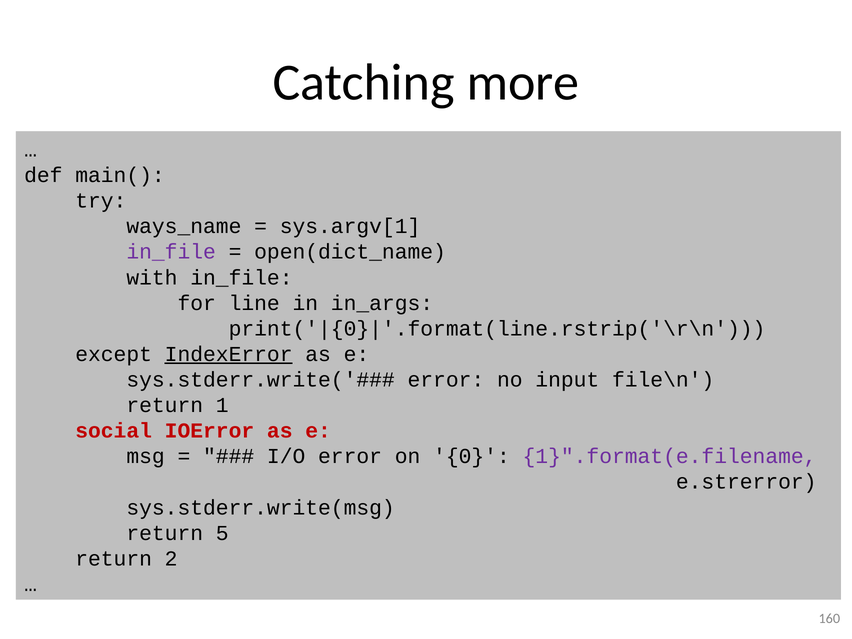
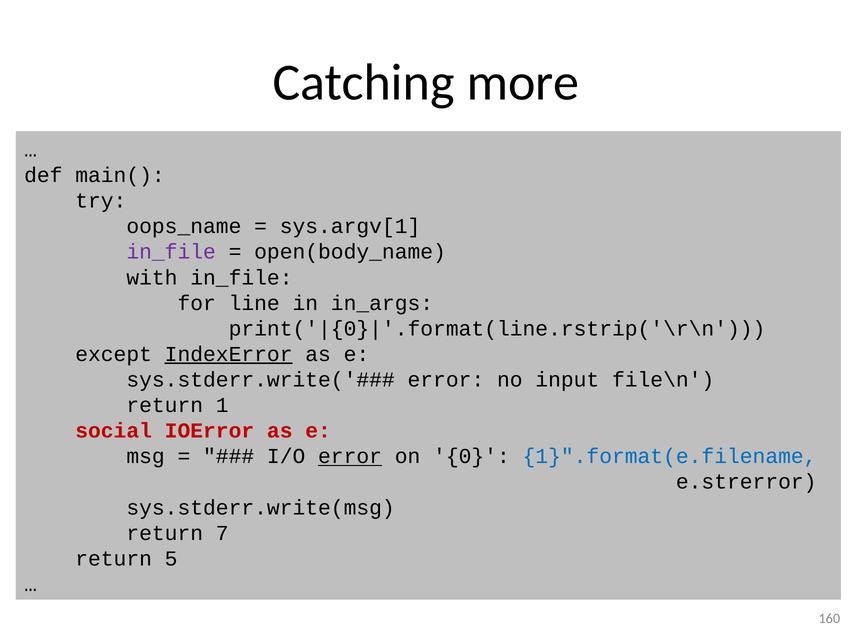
ways_name: ways_name -> oops_name
open(dict_name: open(dict_name -> open(body_name
error at (350, 456) underline: none -> present
1}".format(e.filename colour: purple -> blue
5: 5 -> 7
2: 2 -> 5
